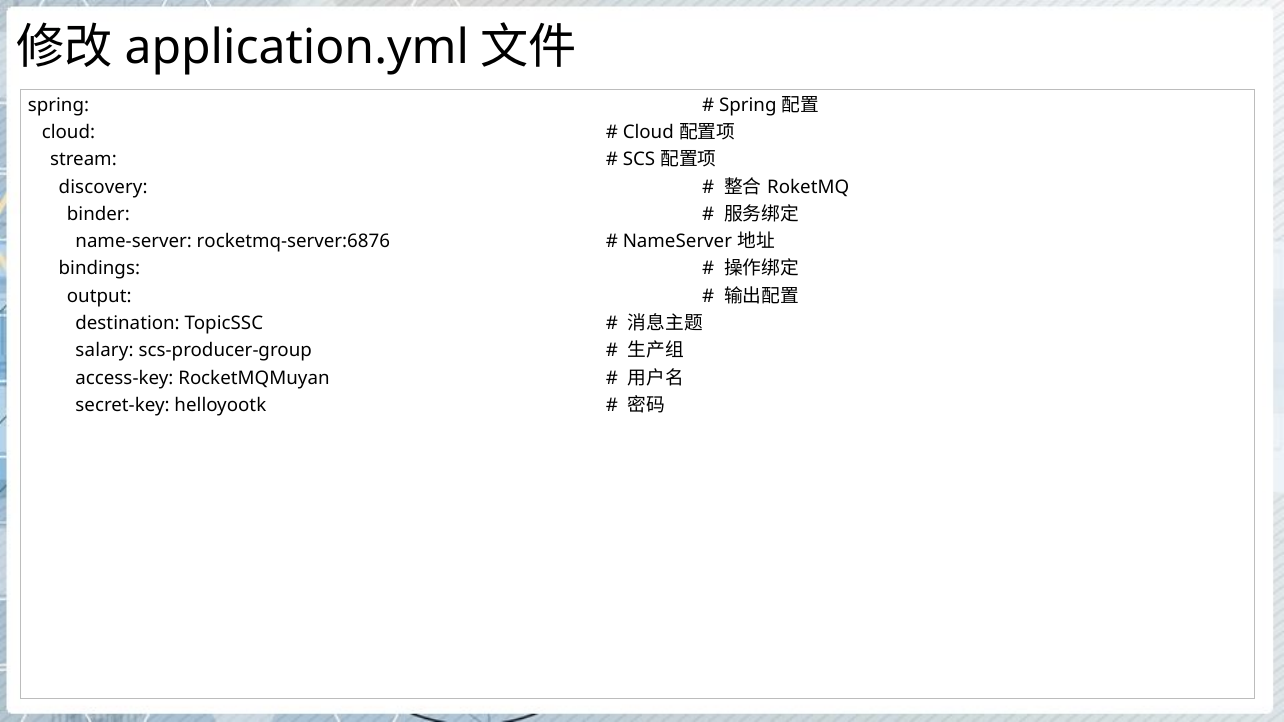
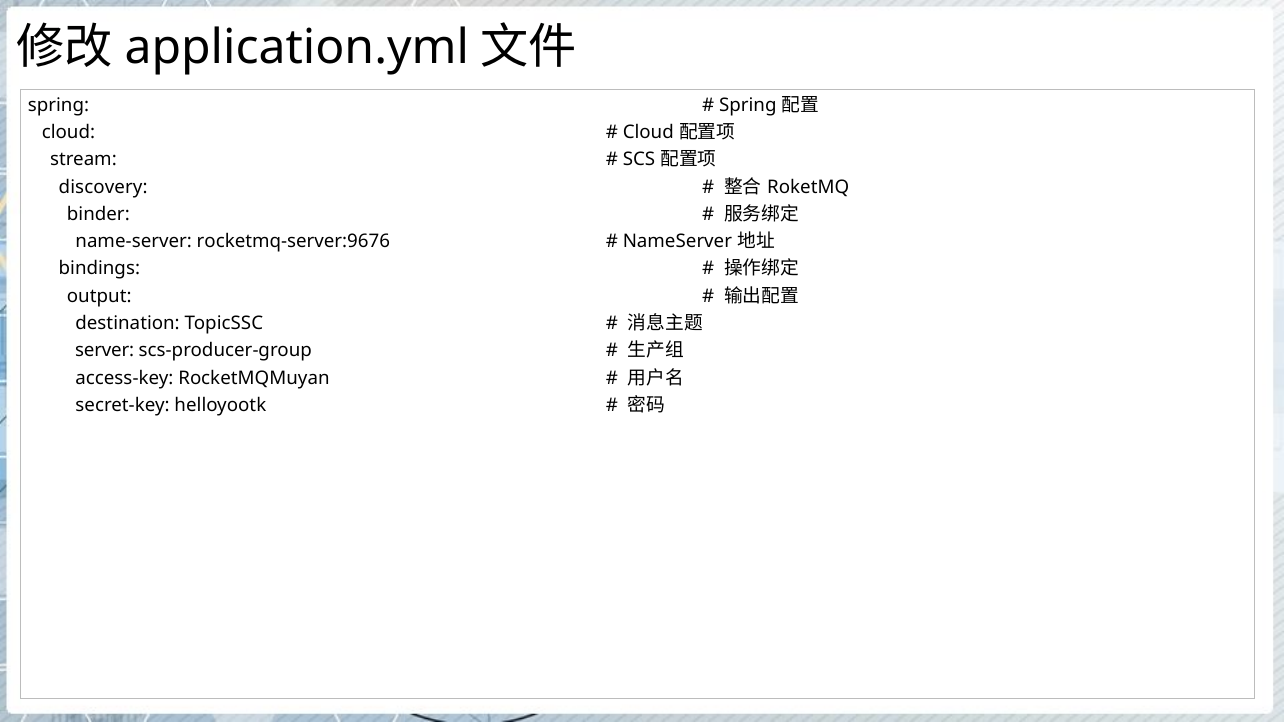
rocketmq-server:6876: rocketmq-server:6876 -> rocketmq-server:9676
salary: salary -> server
